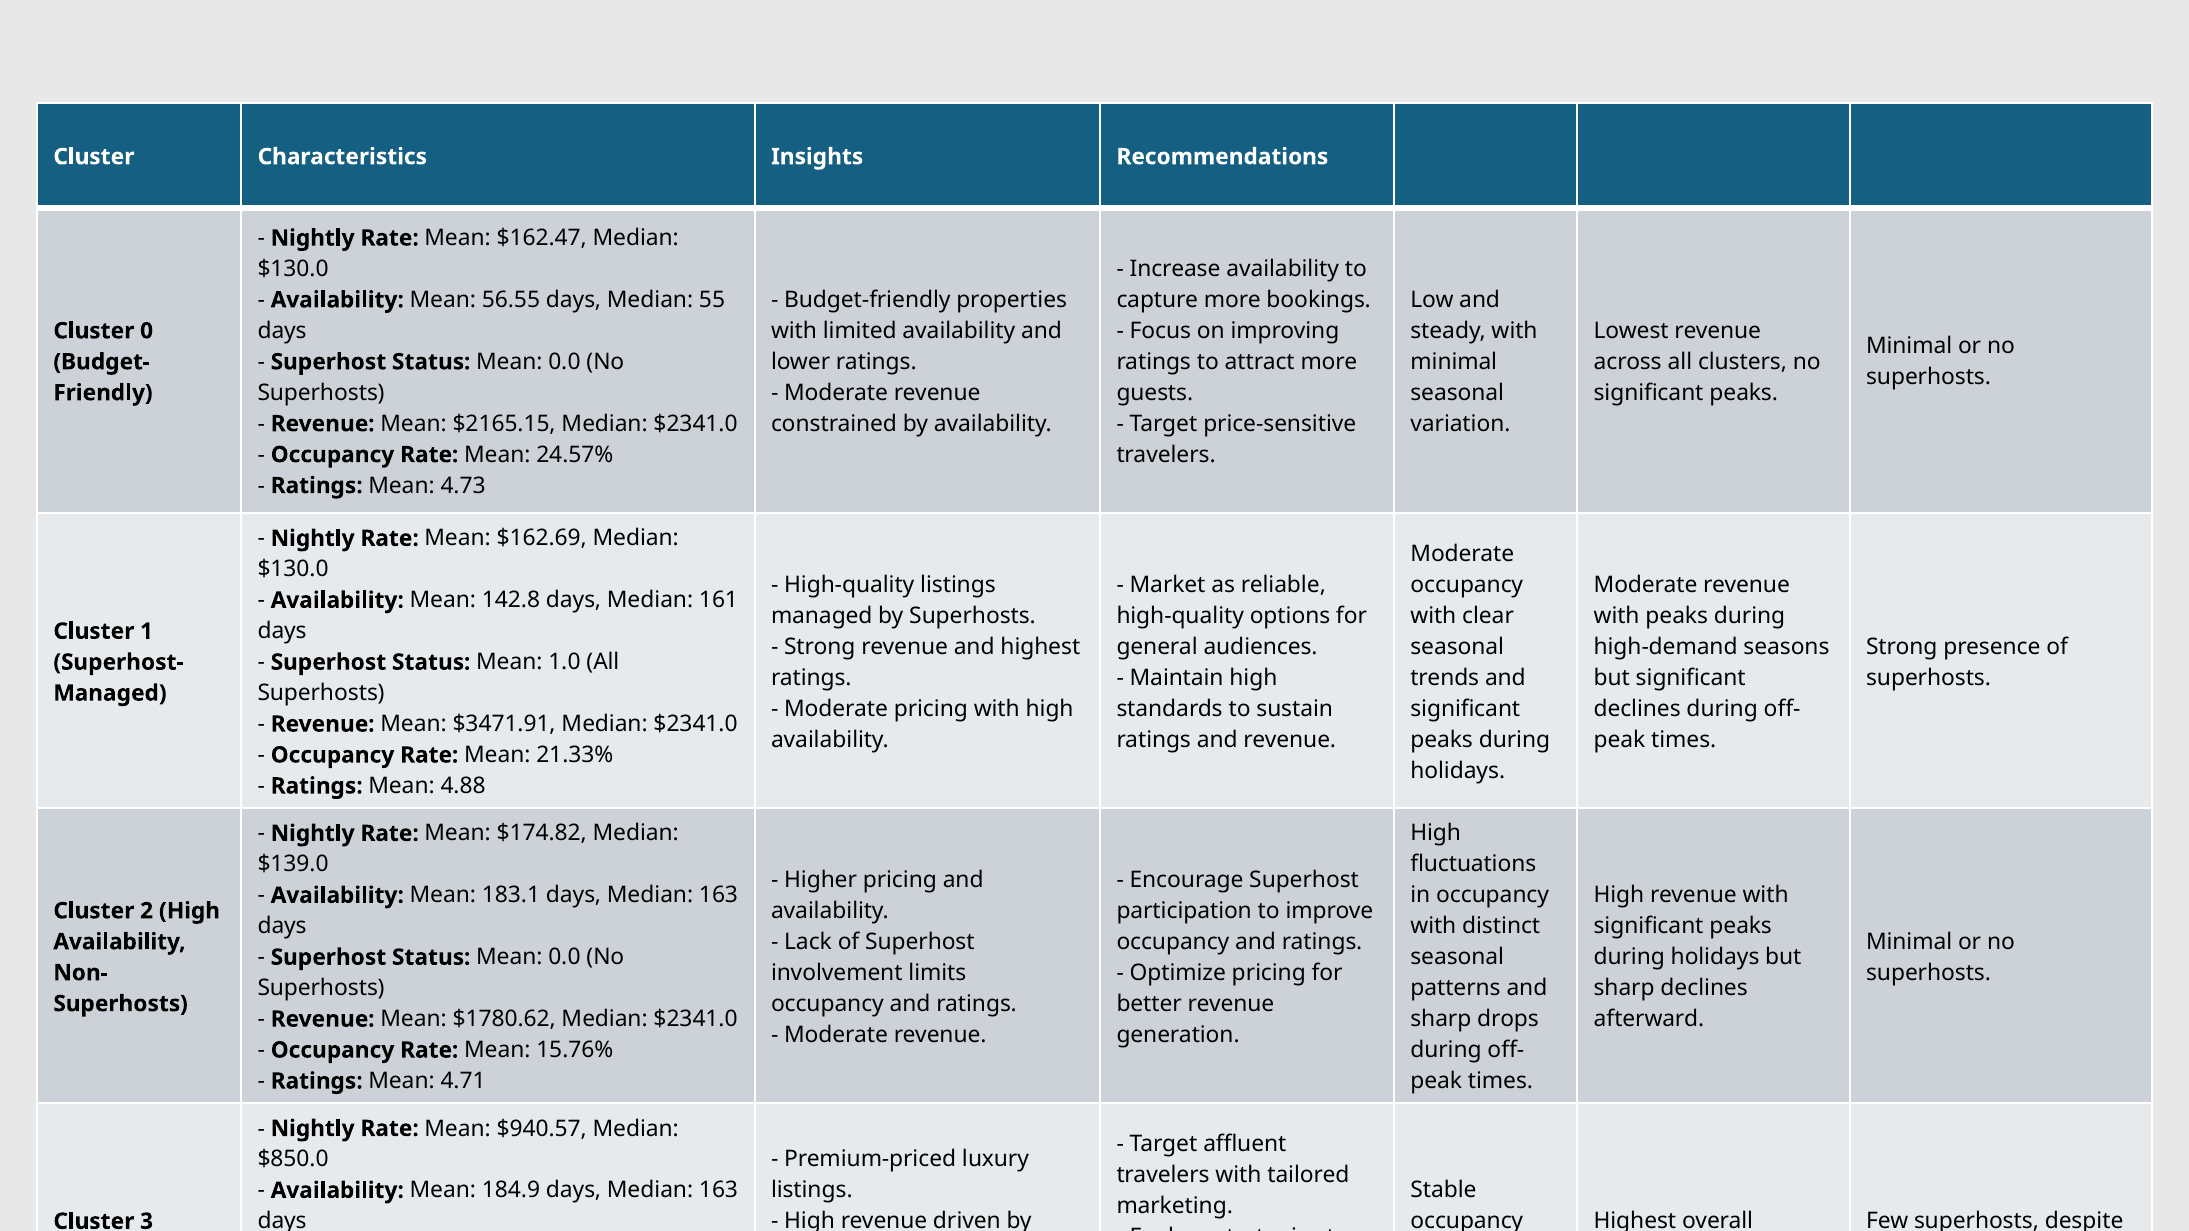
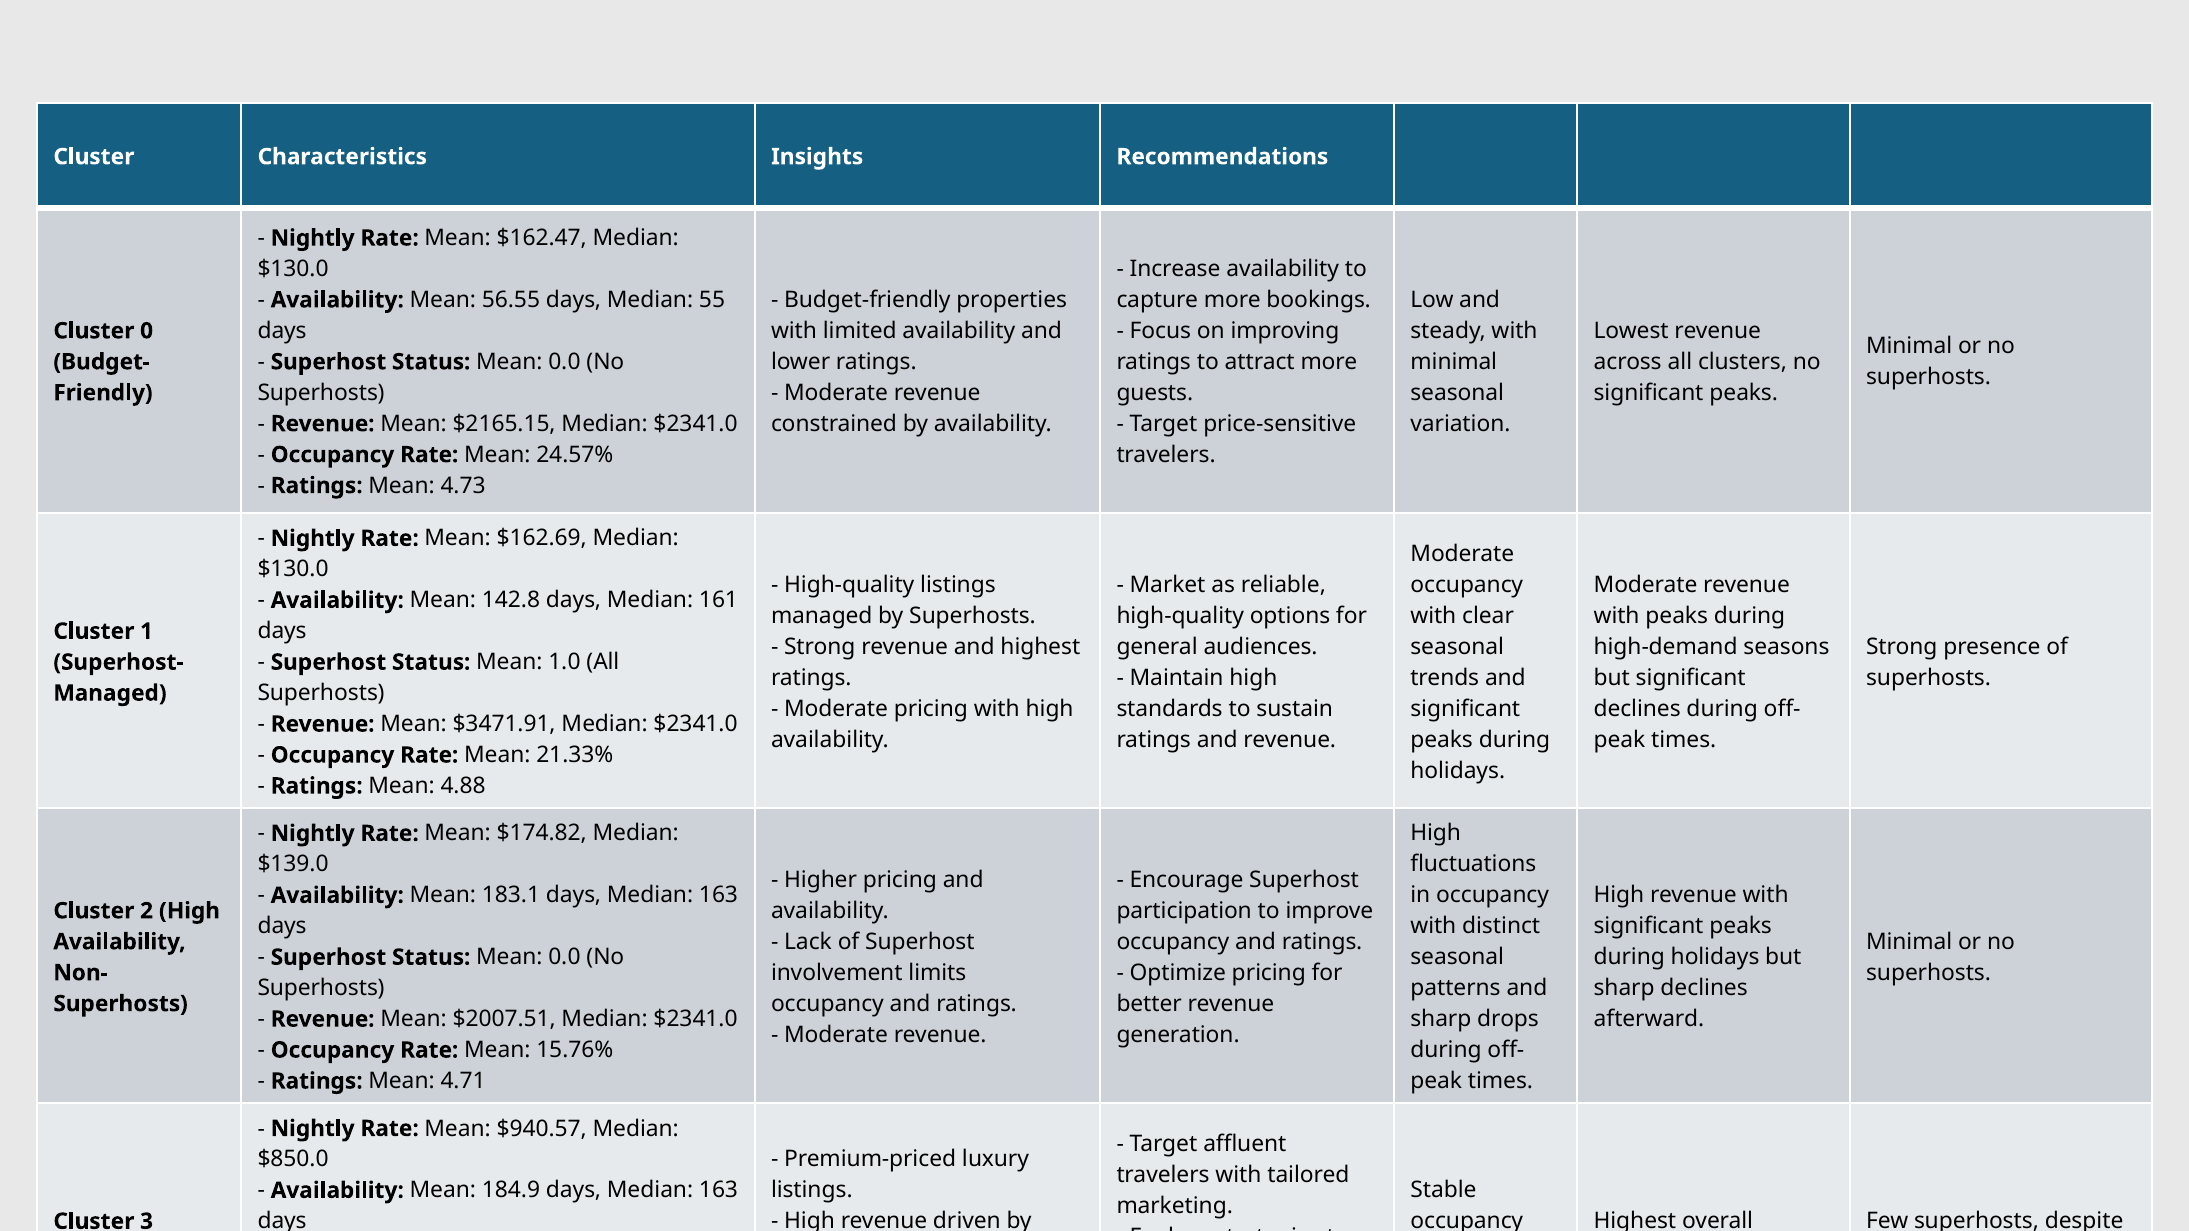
$1780.62: $1780.62 -> $2007.51
